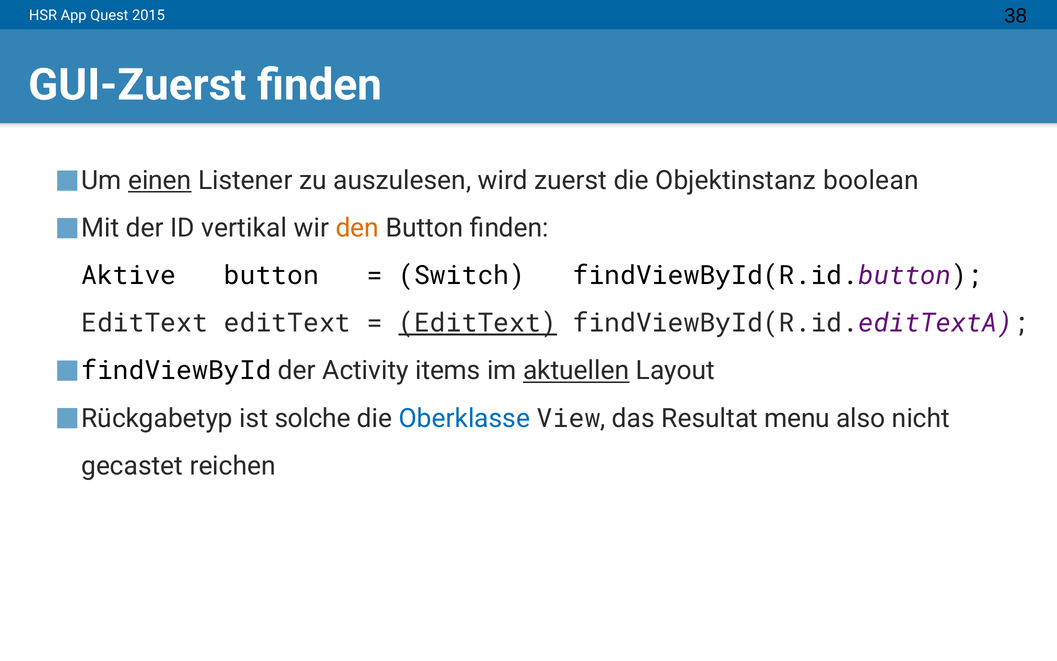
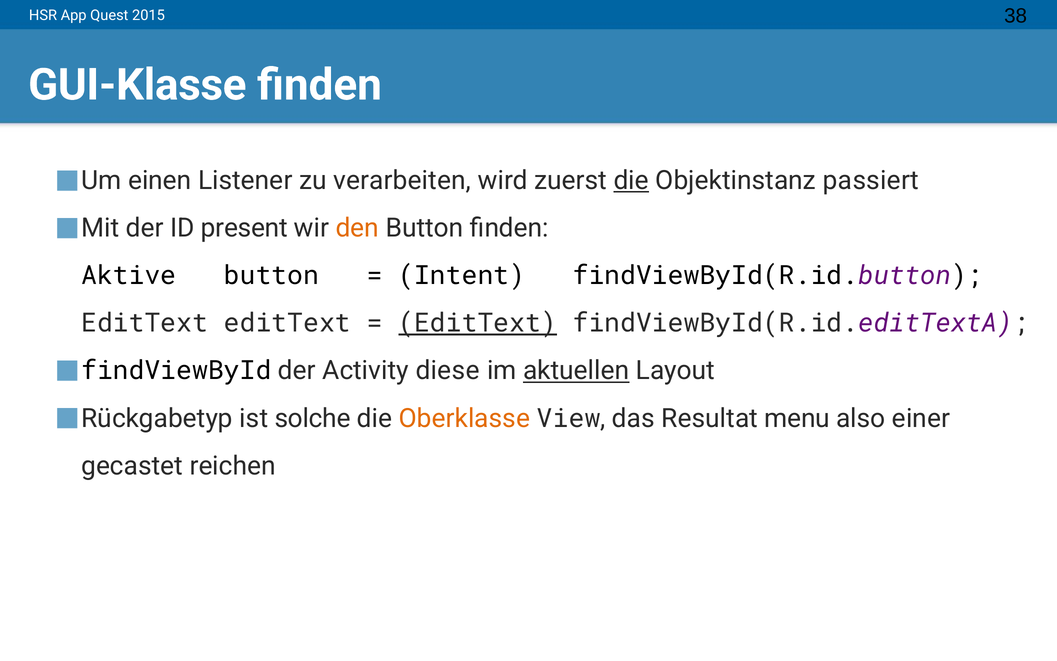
GUI-Zuerst: GUI-Zuerst -> GUI-Klasse
einen underline: present -> none
auszulesen: auszulesen -> verarbeiten
die at (631, 180) underline: none -> present
boolean: boolean -> passiert
vertikal: vertikal -> present
Switch: Switch -> Intent
items: items -> diese
Oberklasse colour: blue -> orange
nicht: nicht -> einer
